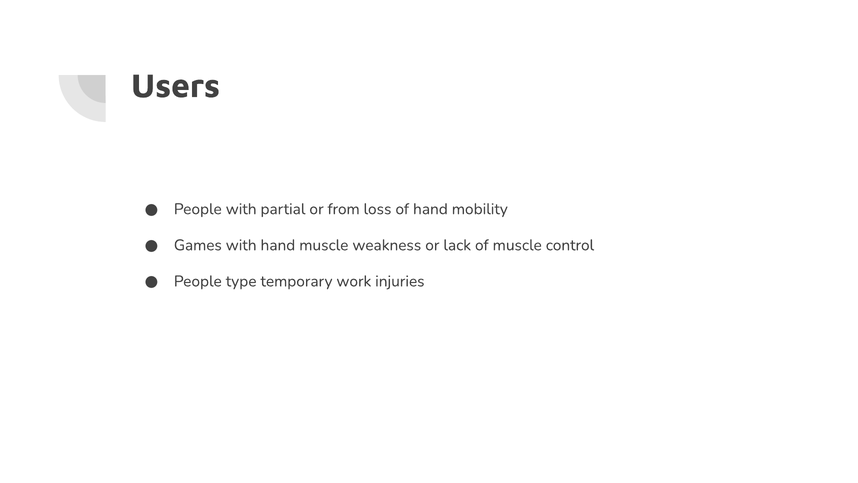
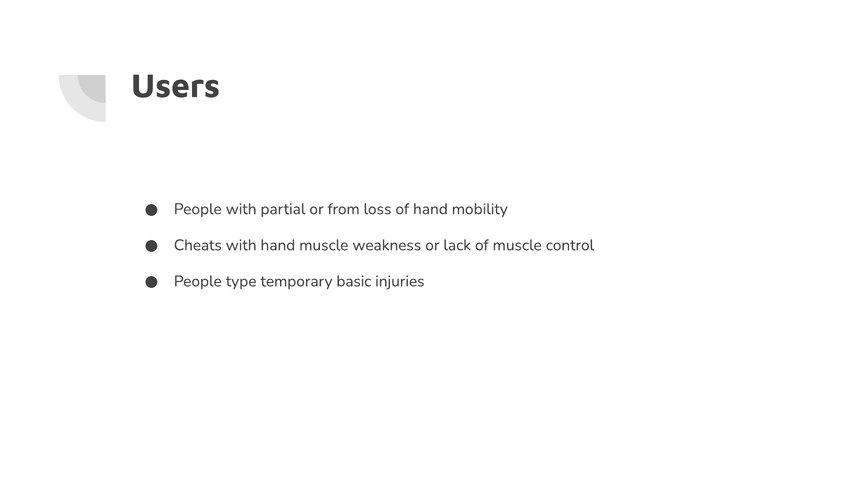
Games: Games -> Cheats
work: work -> basic
